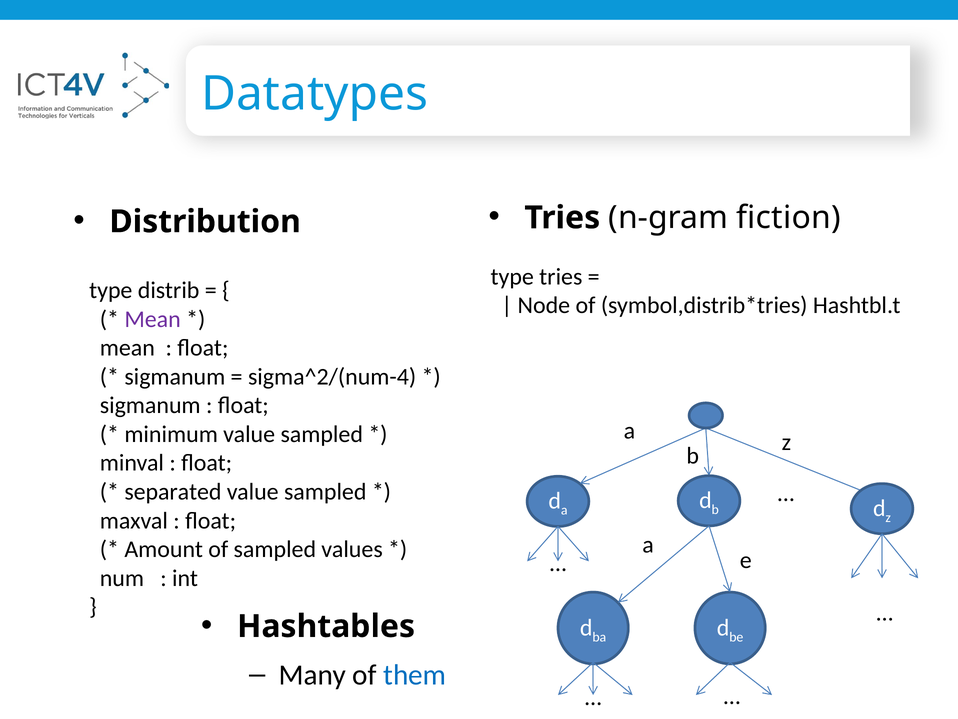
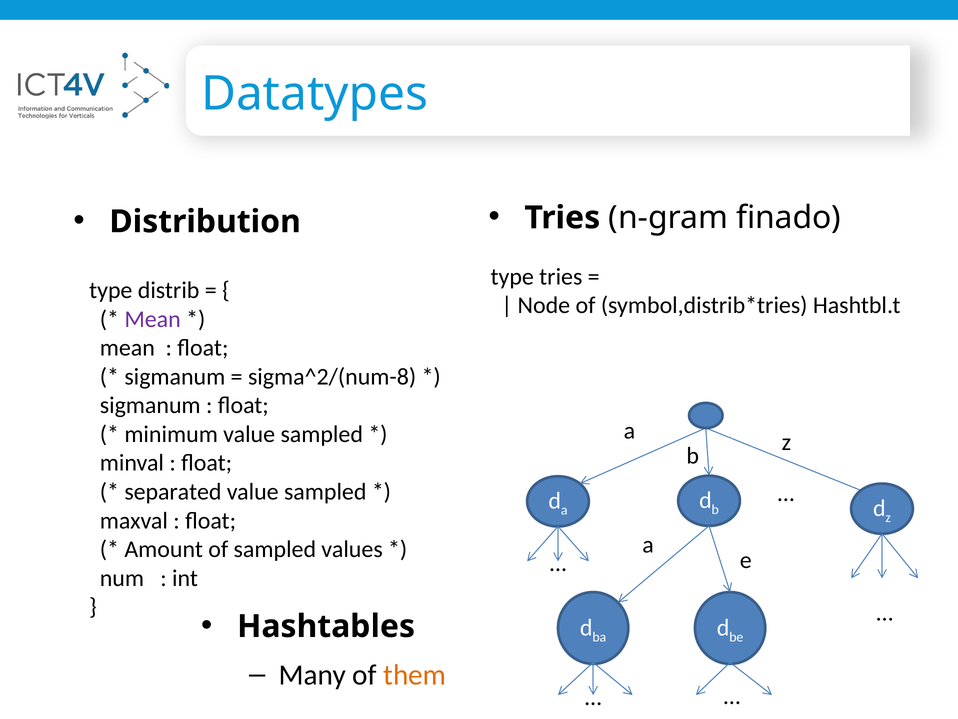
fiction: fiction -> finado
sigma^2/(num-4: sigma^2/(num-4 -> sigma^2/(num-8
them colour: blue -> orange
